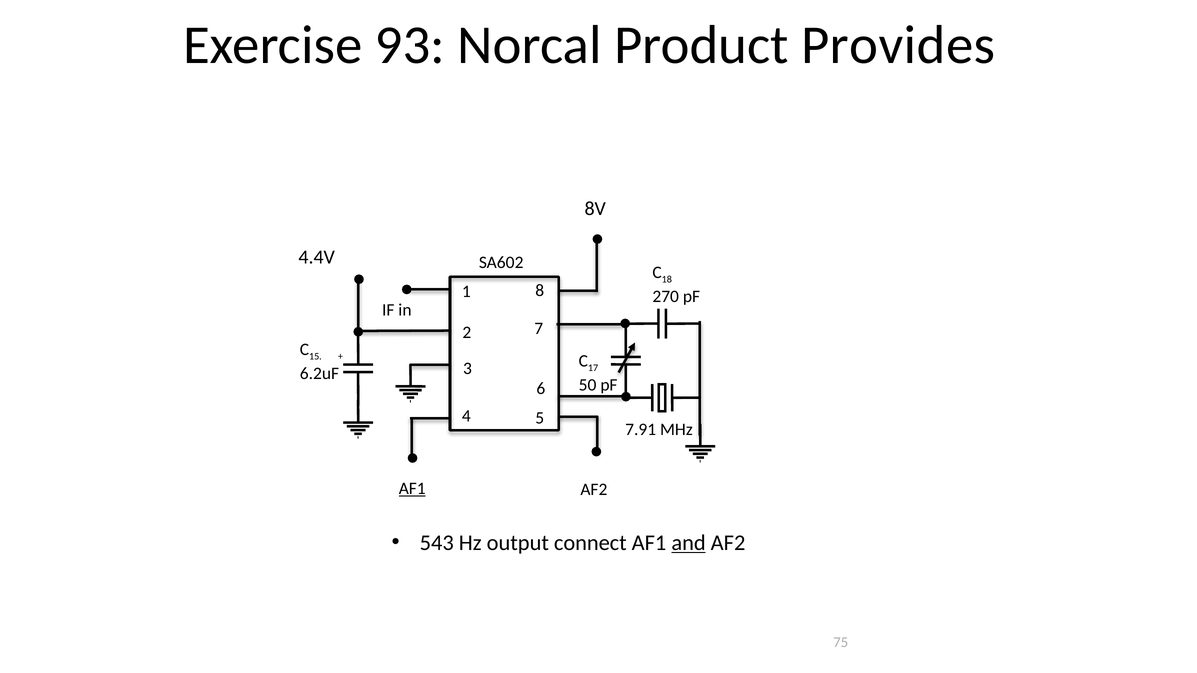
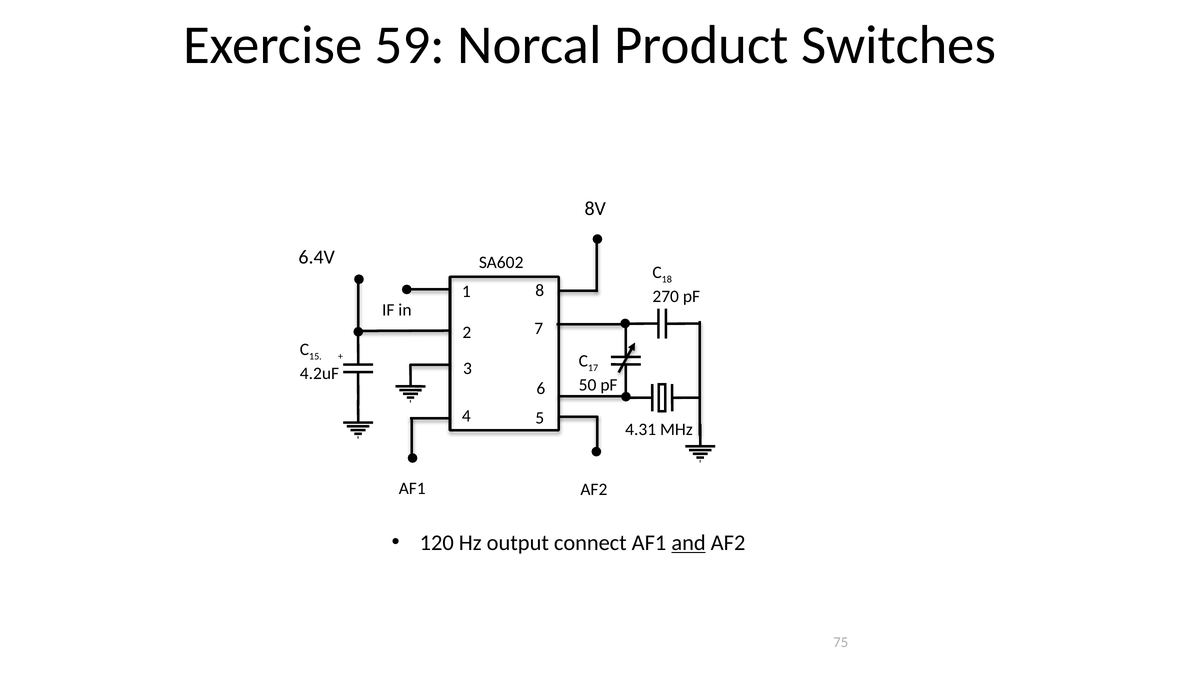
93: 93 -> 59
Provides: Provides -> Switches
4.4V: 4.4V -> 6.4V
6.2uF: 6.2uF -> 4.2uF
7.91: 7.91 -> 4.31
AF1 at (412, 489) underline: present -> none
543: 543 -> 120
